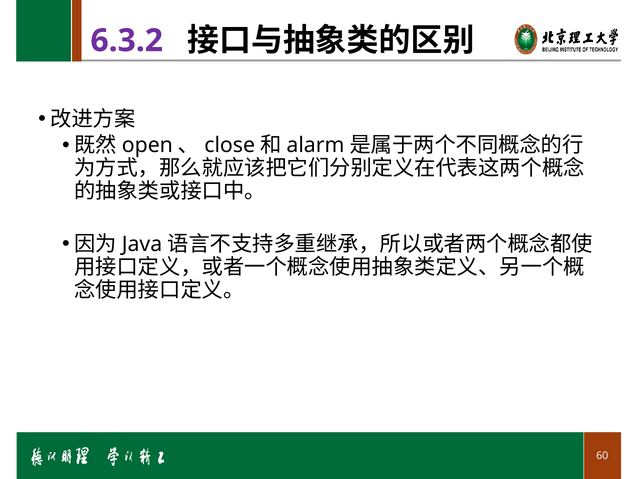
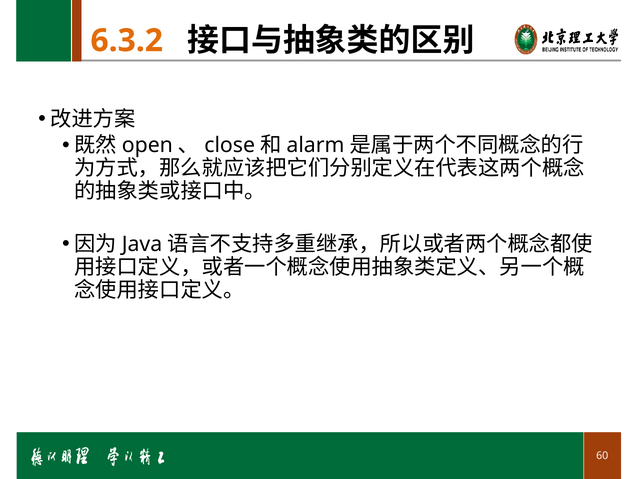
6.3.2 colour: purple -> orange
